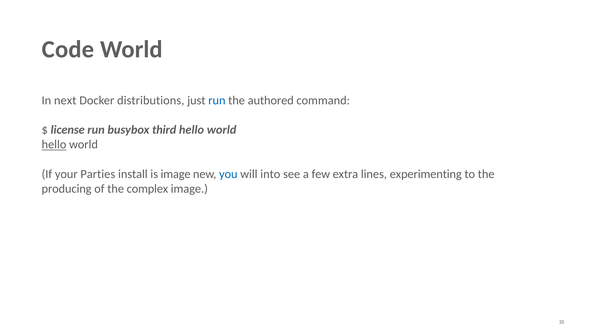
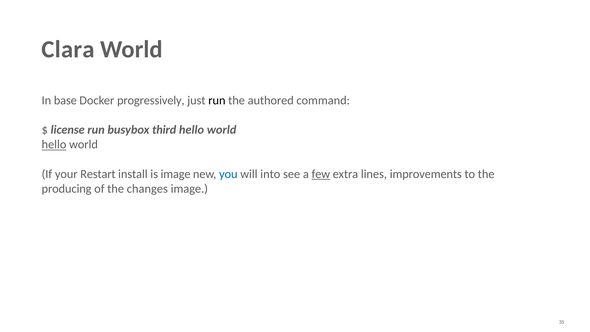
Code: Code -> Clara
next: next -> base
distributions: distributions -> progressively
run at (217, 100) colour: blue -> black
Parties: Parties -> Restart
few underline: none -> present
experimenting: experimenting -> improvements
complex: complex -> changes
